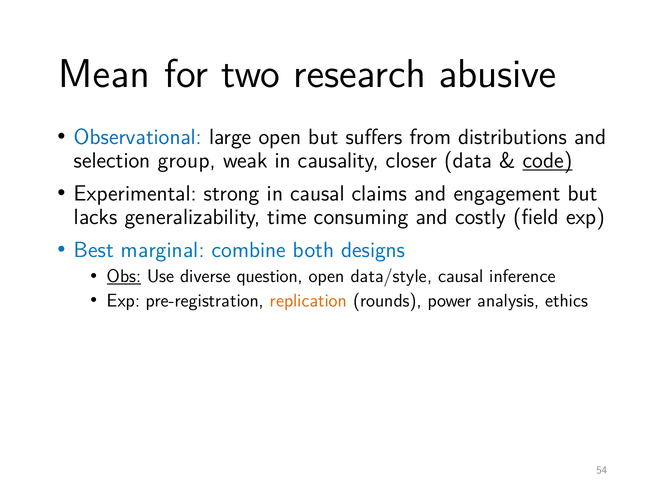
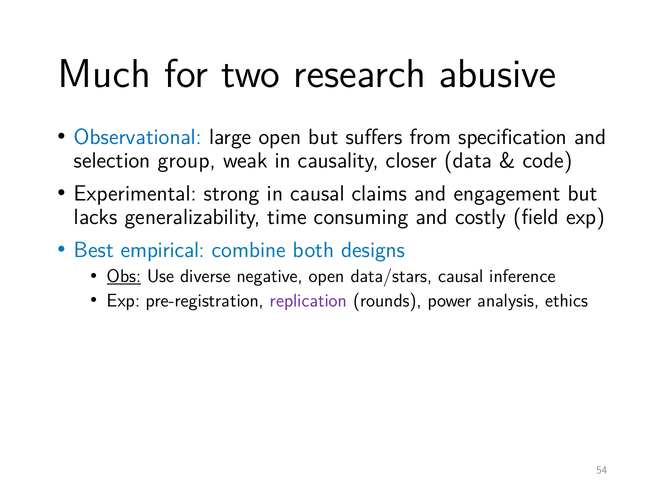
Mean: Mean -> Much
distributions: distributions -> specification
code underline: present -> none
marginal: marginal -> empirical
question: question -> negative
data/style: data/style -> data/stars
replication colour: orange -> purple
